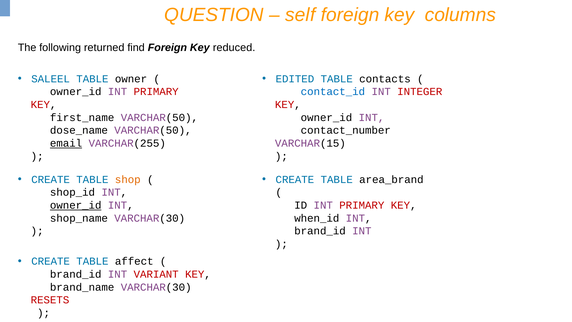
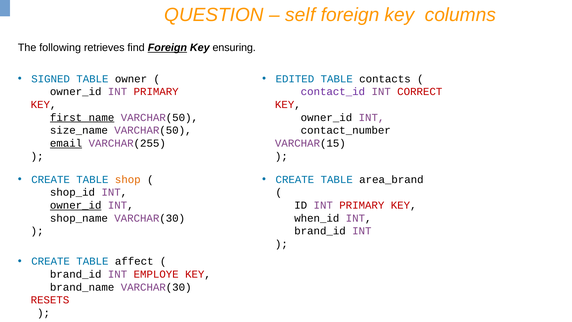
returned: returned -> retrieves
Foreign at (167, 48) underline: none -> present
reduced: reduced -> ensuring
SALEEL: SALEEL -> SIGNED
contact_id colour: blue -> purple
INTEGER: INTEGER -> CORRECT
first_name underline: none -> present
dose_name: dose_name -> size_name
VARIANT: VARIANT -> EMPLOYE
